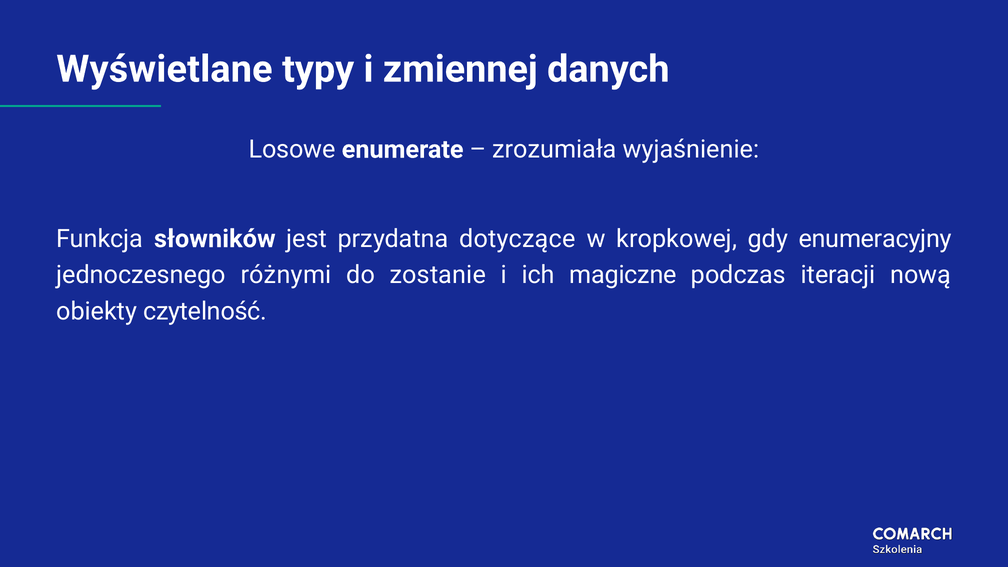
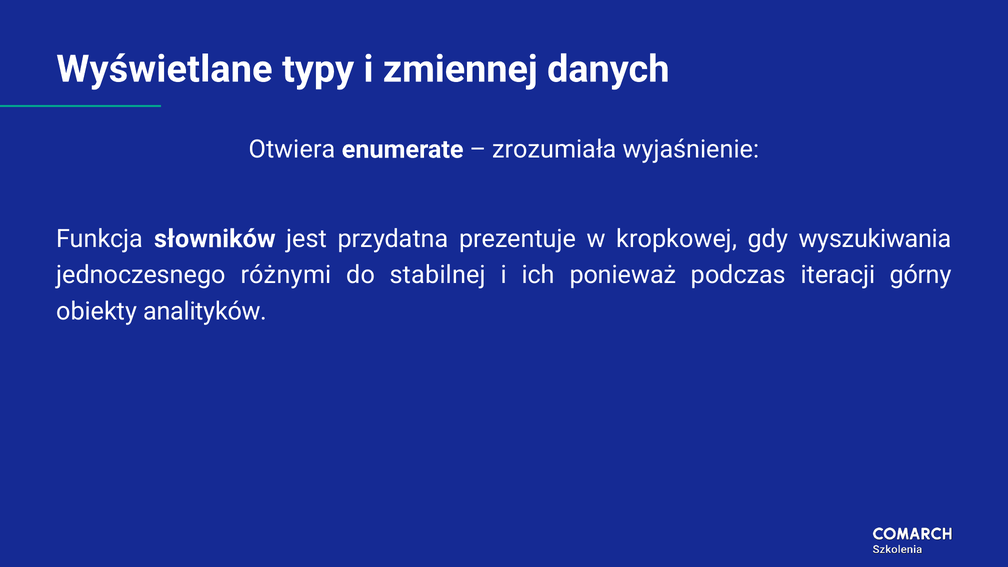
Losowe: Losowe -> Otwiera
dotyczące: dotyczące -> prezentuje
enumeracyjny: enumeracyjny -> wyszukiwania
zostanie: zostanie -> stabilnej
magiczne: magiczne -> ponieważ
nową: nową -> górny
czytelność: czytelność -> analityków
